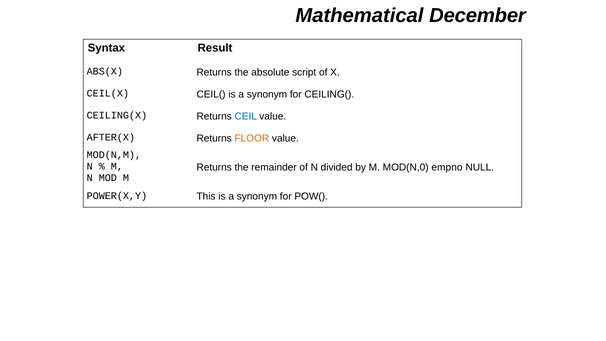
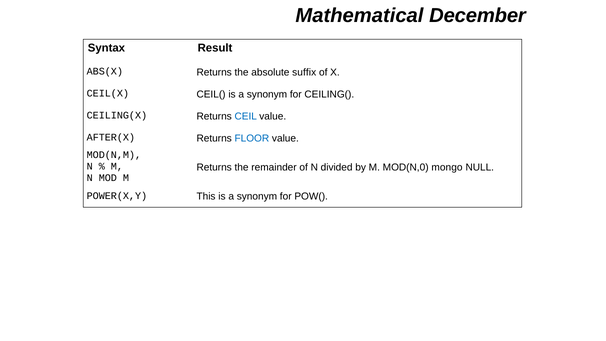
script: script -> suffix
FLOOR colour: orange -> blue
empno: empno -> mongo
